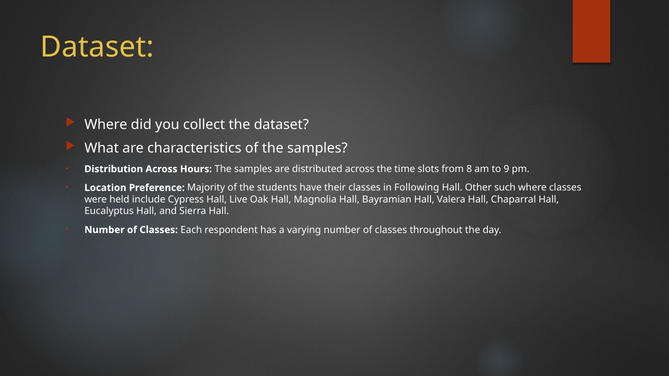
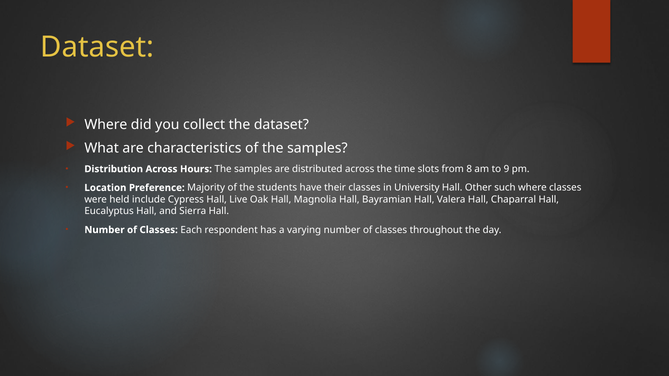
Following: Following -> University
